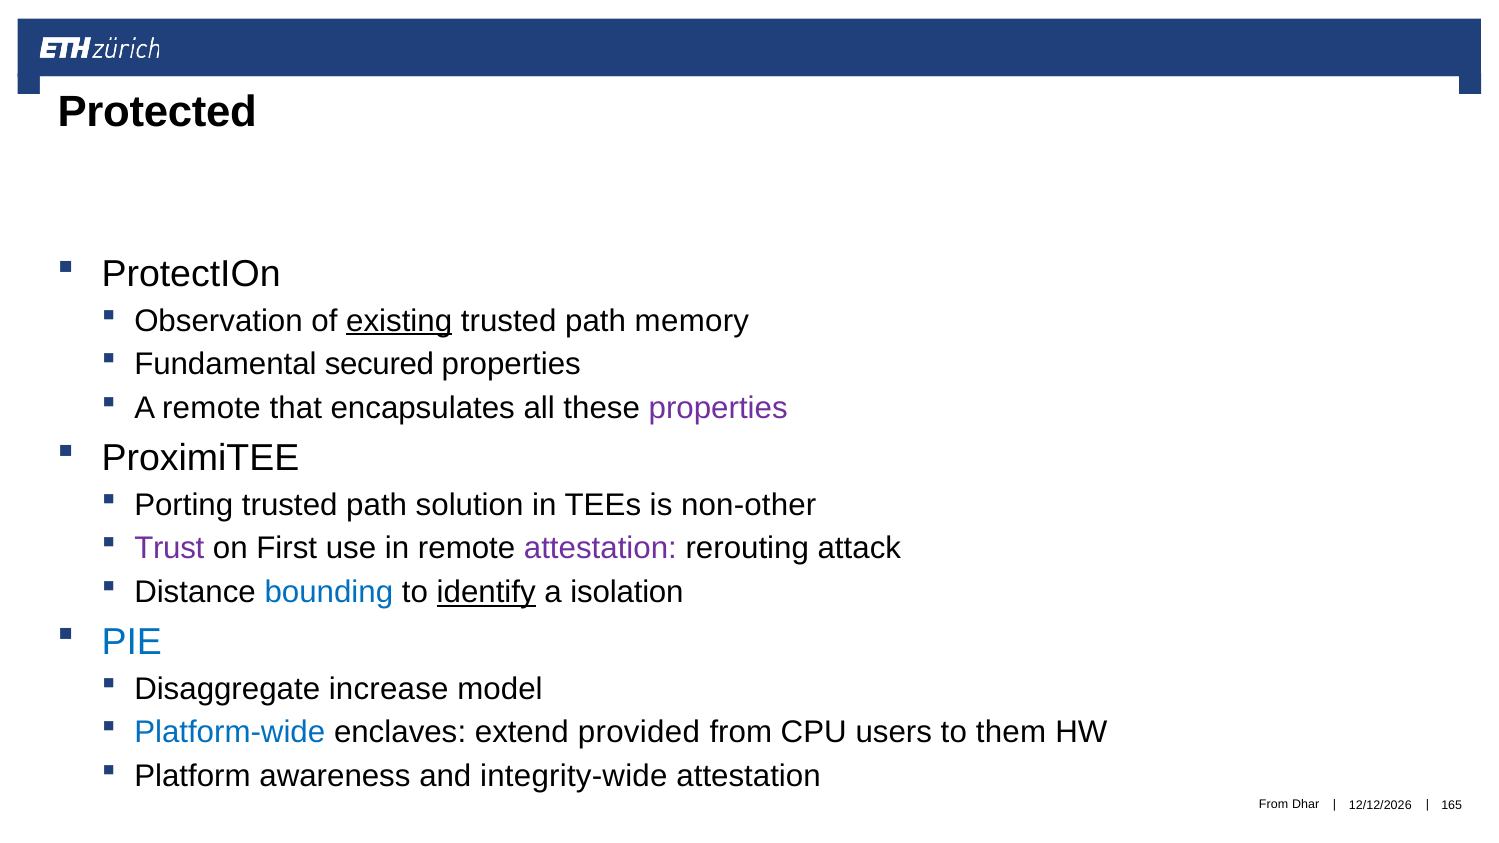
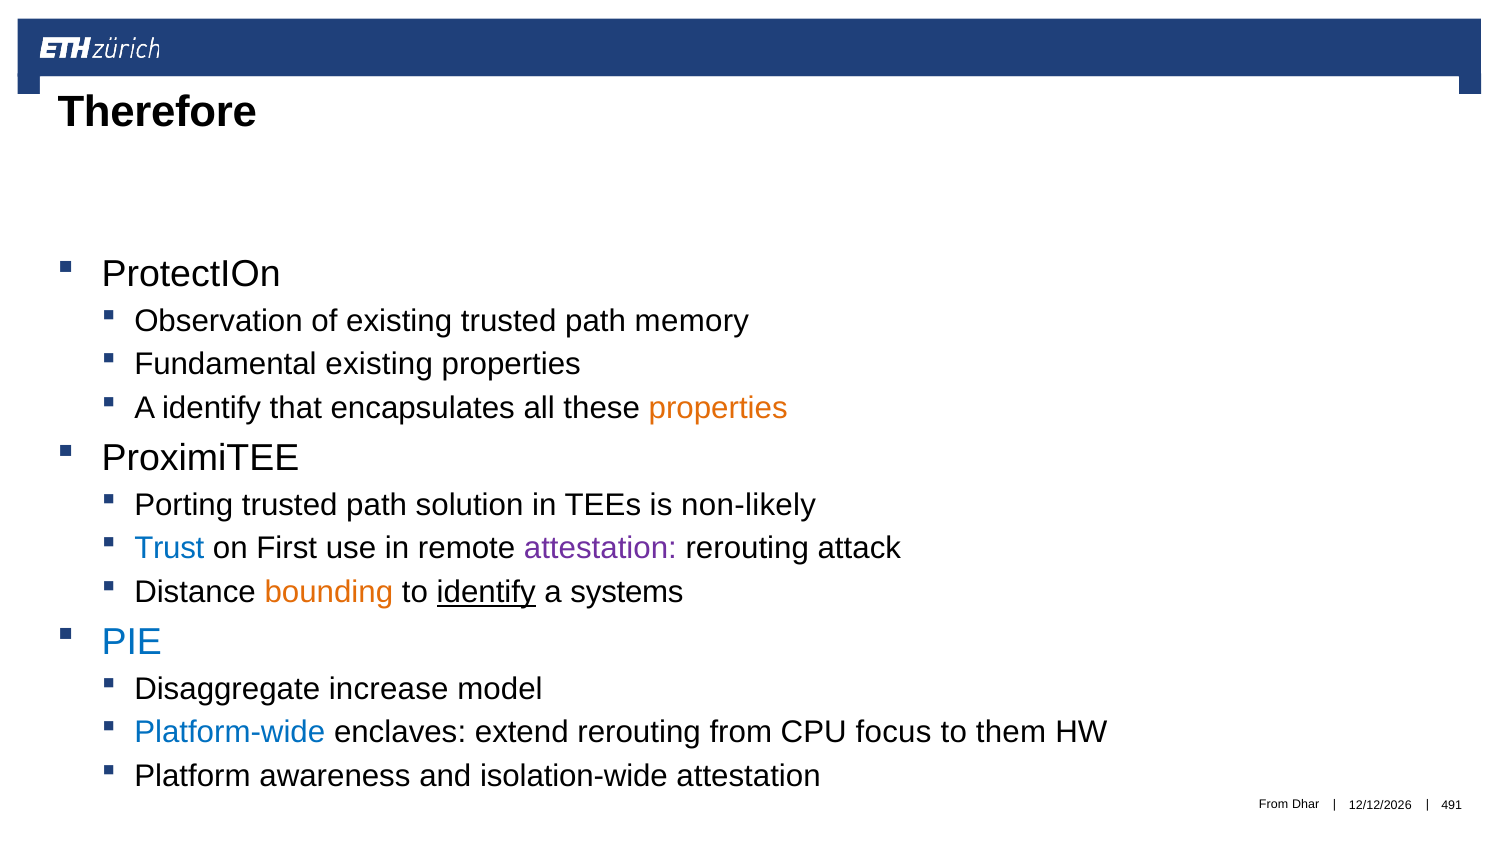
Protected: Protected -> Therefore
existing at (399, 321) underline: present -> none
Fundamental secured: secured -> existing
A remote: remote -> identify
properties at (718, 409) colour: purple -> orange
non-other: non-other -> non-likely
Trust colour: purple -> blue
bounding colour: blue -> orange
isolation: isolation -> systems
extend provided: provided -> rerouting
users: users -> focus
integrity-wide: integrity-wide -> isolation-wide
165: 165 -> 491
